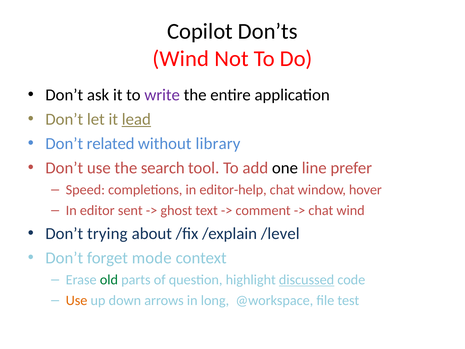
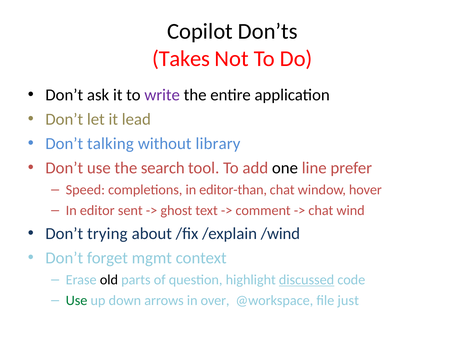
Wind at (181, 59): Wind -> Takes
lead underline: present -> none
related: related -> talking
editor-help: editor-help -> editor-than
/level: /level -> /wind
mode: mode -> mgmt
old colour: green -> black
Use at (77, 300) colour: orange -> green
long: long -> over
test: test -> just
